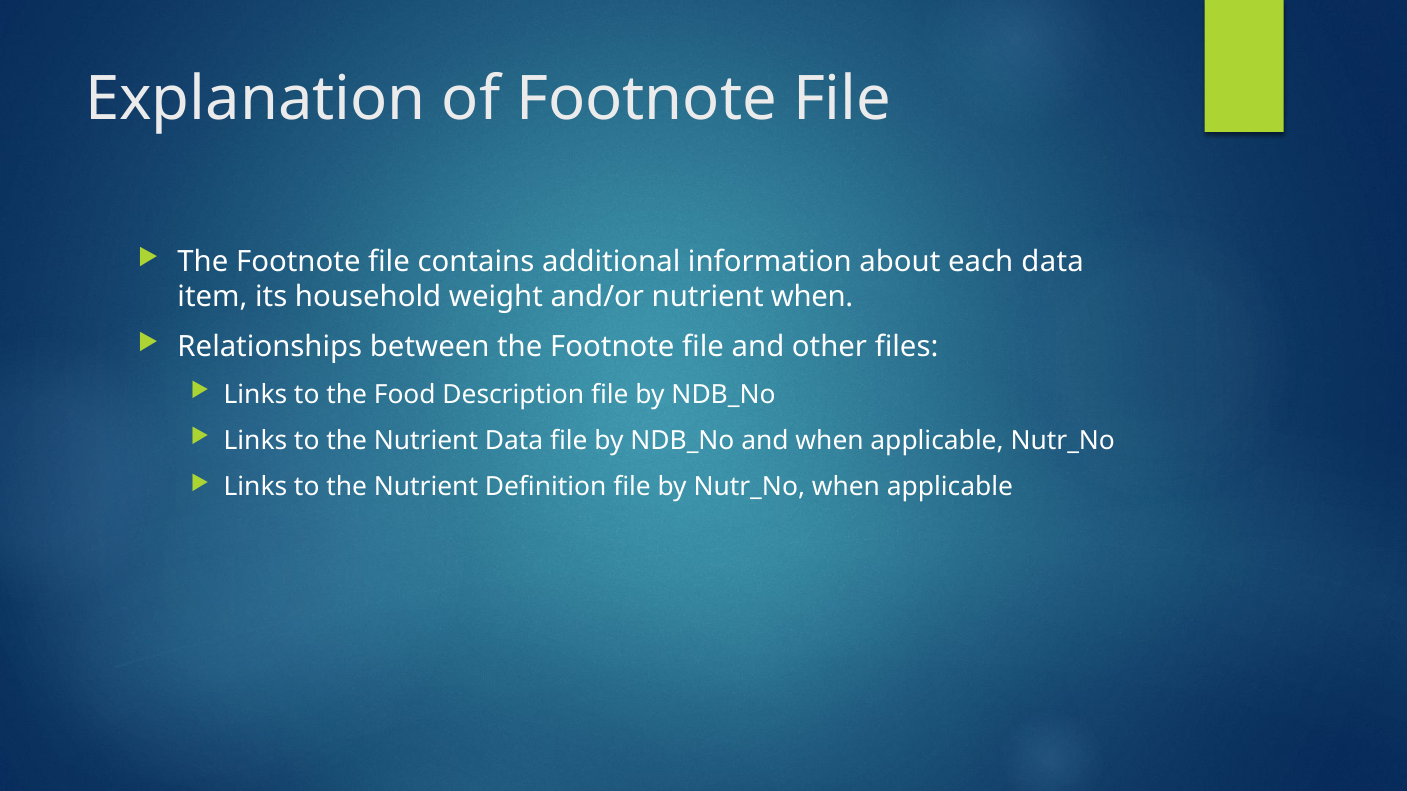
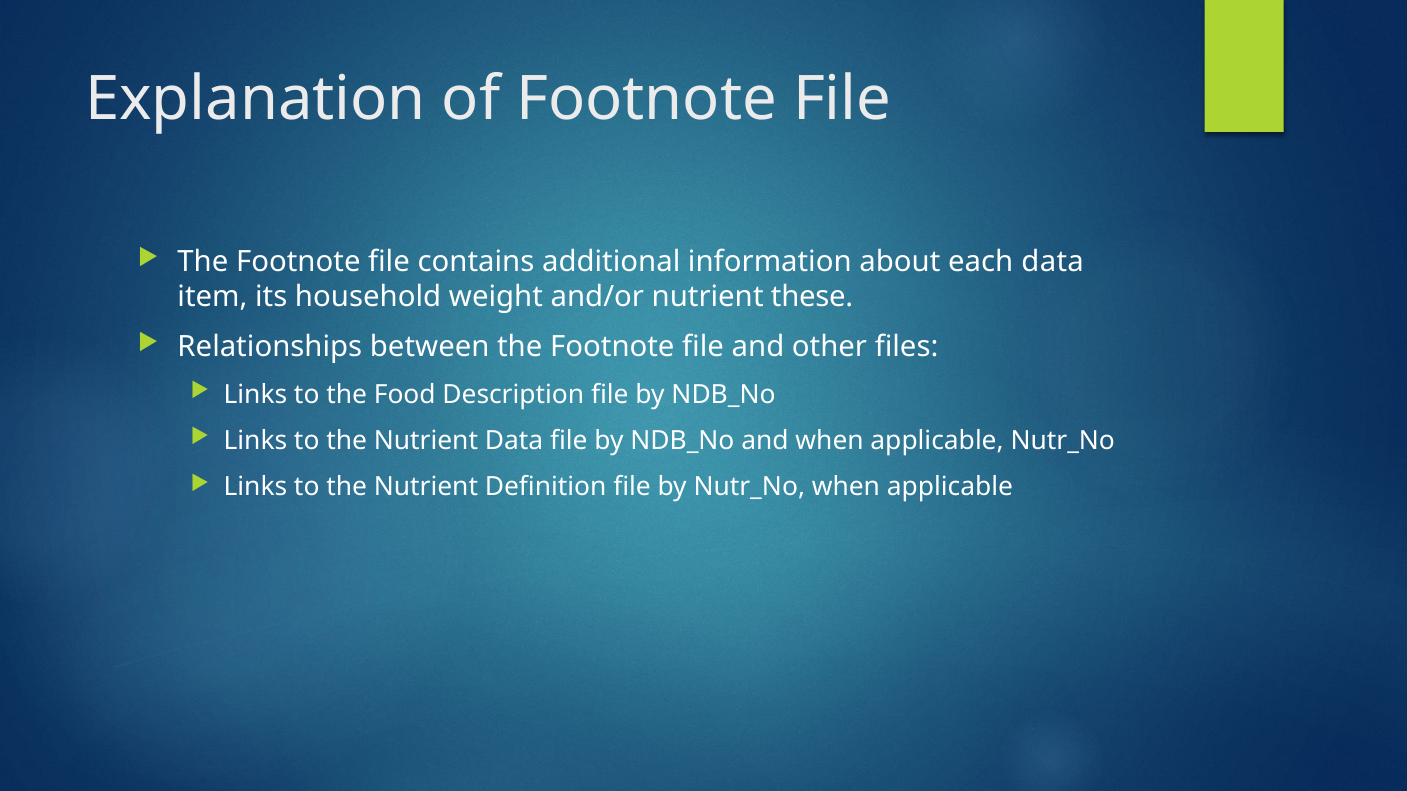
nutrient when: when -> these
